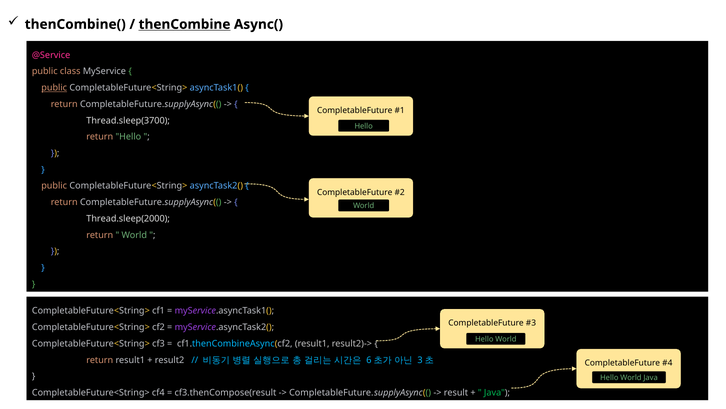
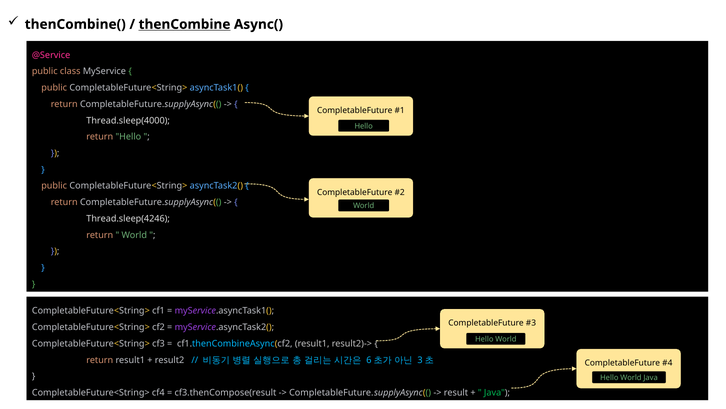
public at (54, 88) underline: present -> none
Thread.sleep(3700: Thread.sleep(3700 -> Thread.sleep(4000
Thread.sleep(2000: Thread.sleep(2000 -> Thread.sleep(4246
